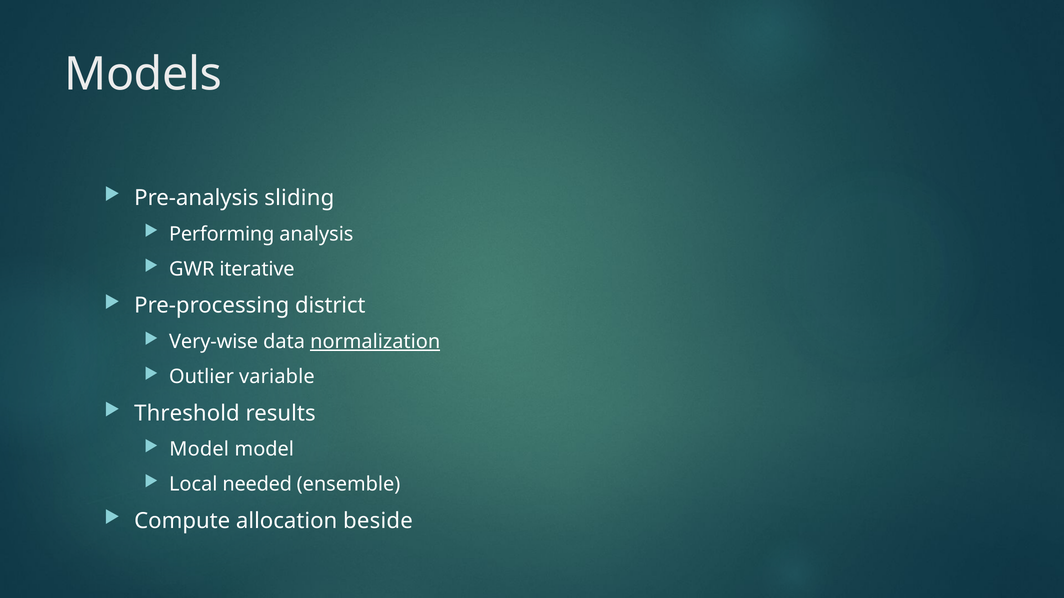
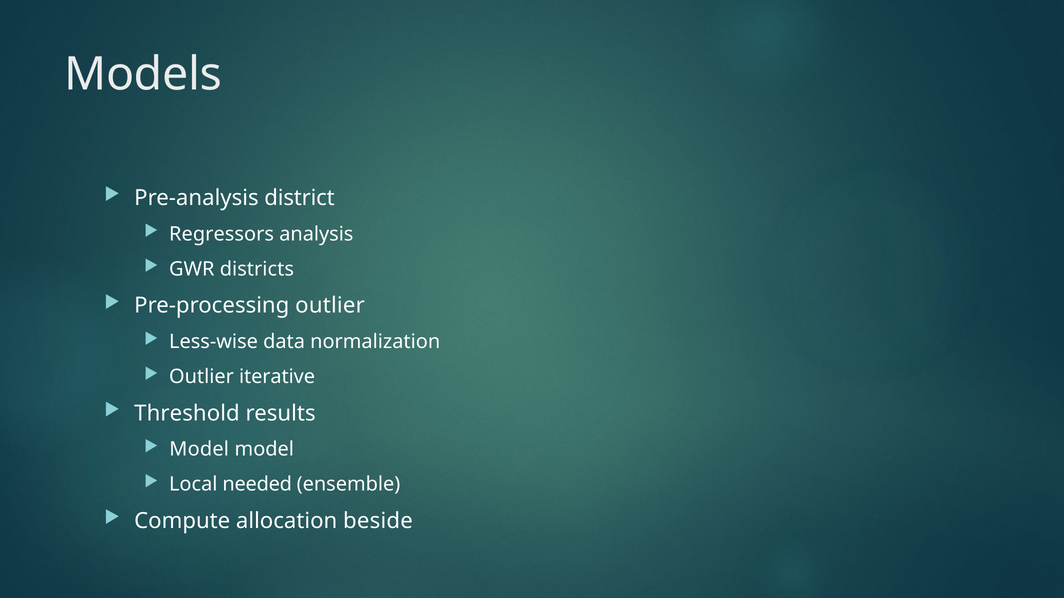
sliding: sliding -> district
Performing: Performing -> Regressors
iterative: iterative -> districts
Pre-processing district: district -> outlier
Very-wise: Very-wise -> Less-wise
normalization underline: present -> none
variable: variable -> iterative
